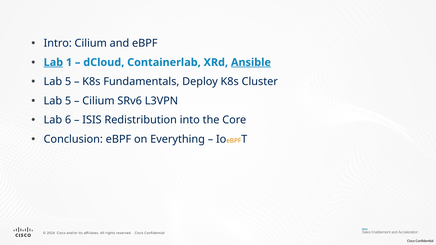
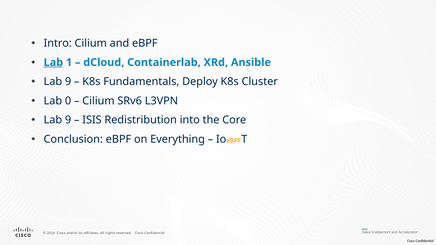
Ansible underline: present -> none
5 at (68, 82): 5 -> 9
5 at (68, 101): 5 -> 0
6 at (68, 120): 6 -> 9
